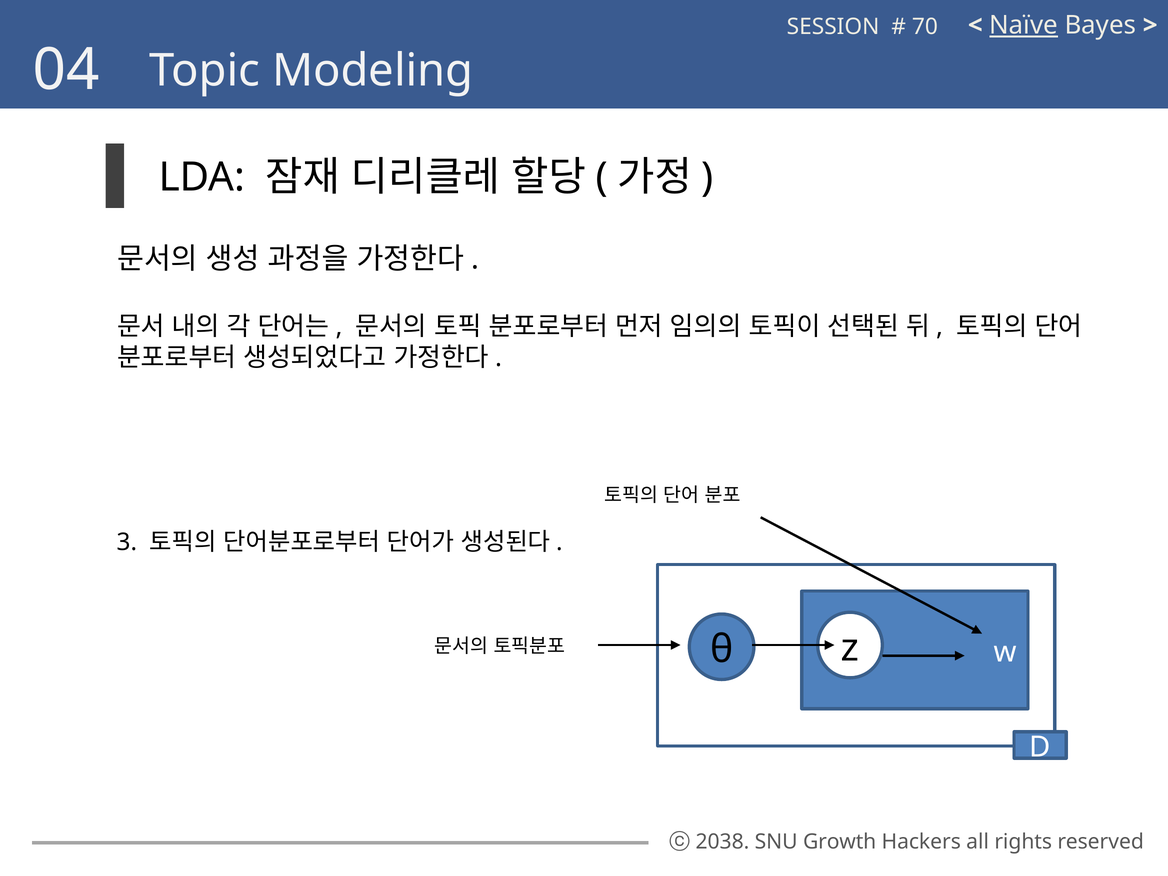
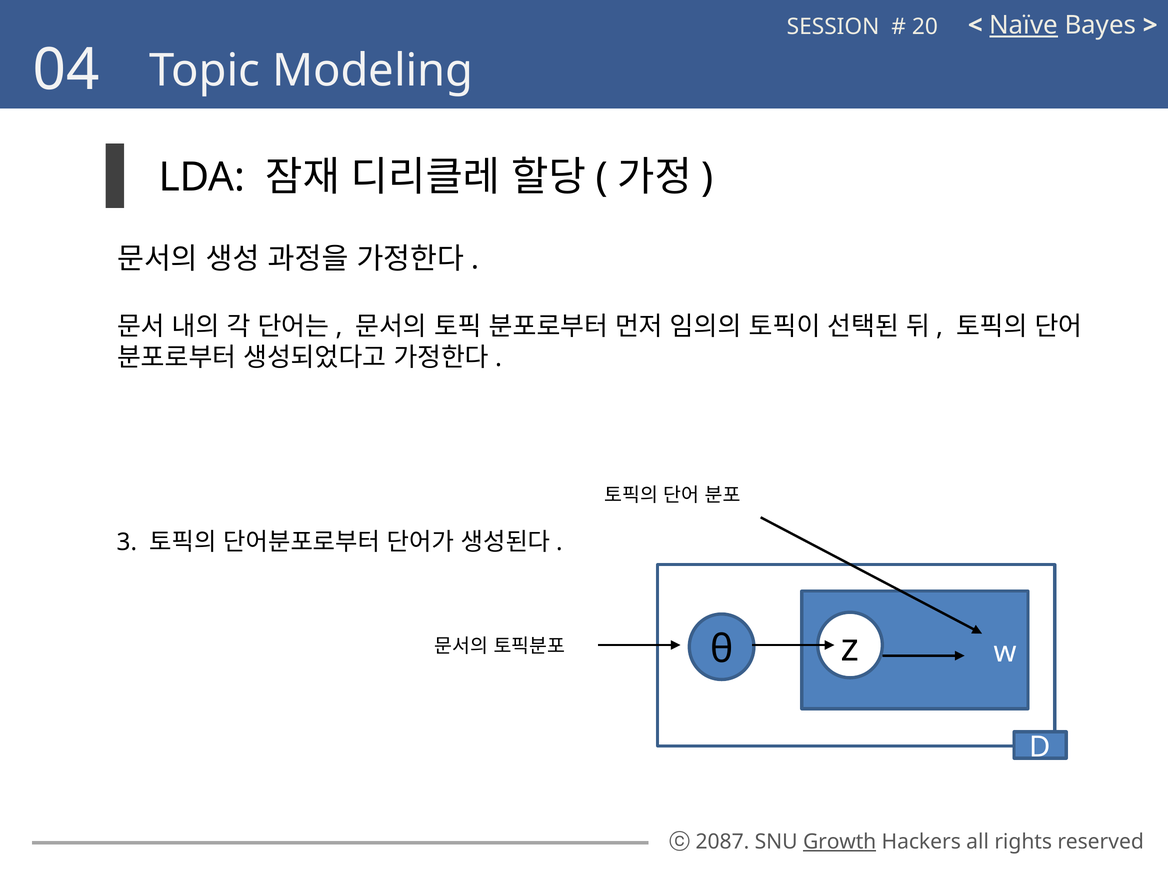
70: 70 -> 20
2038: 2038 -> 2087
Growth underline: none -> present
